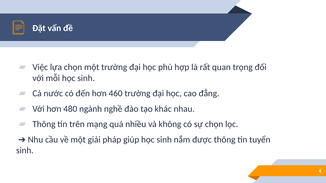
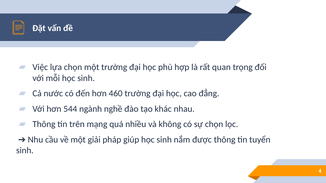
480: 480 -> 544
